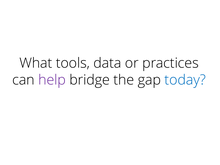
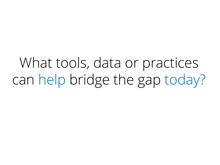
help colour: purple -> blue
